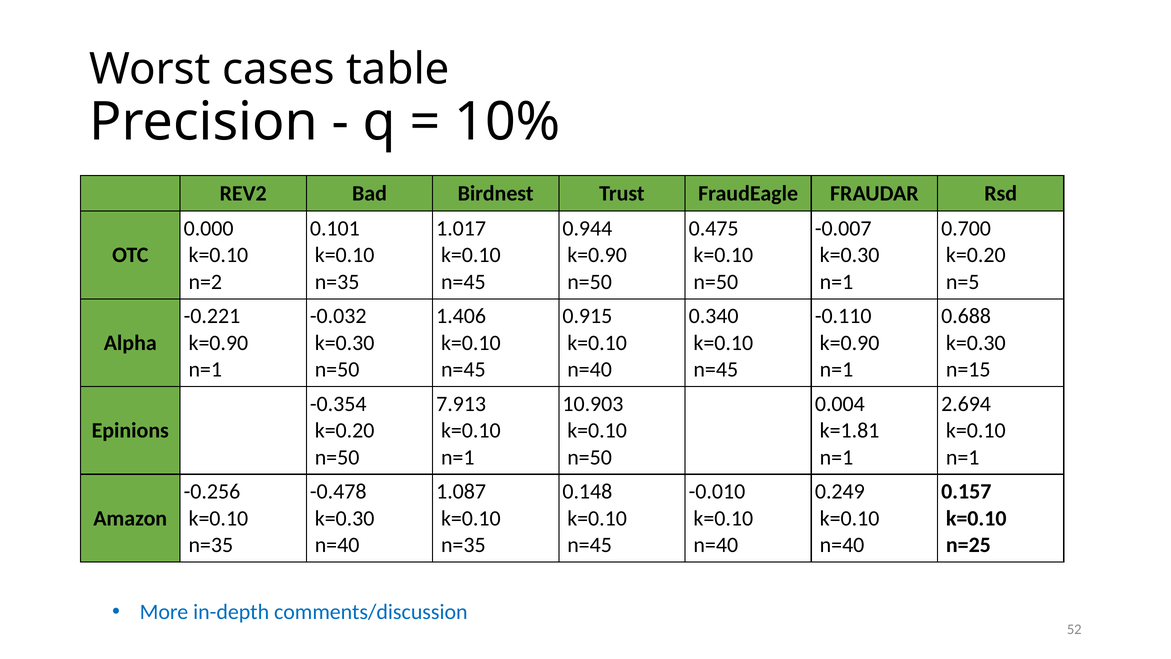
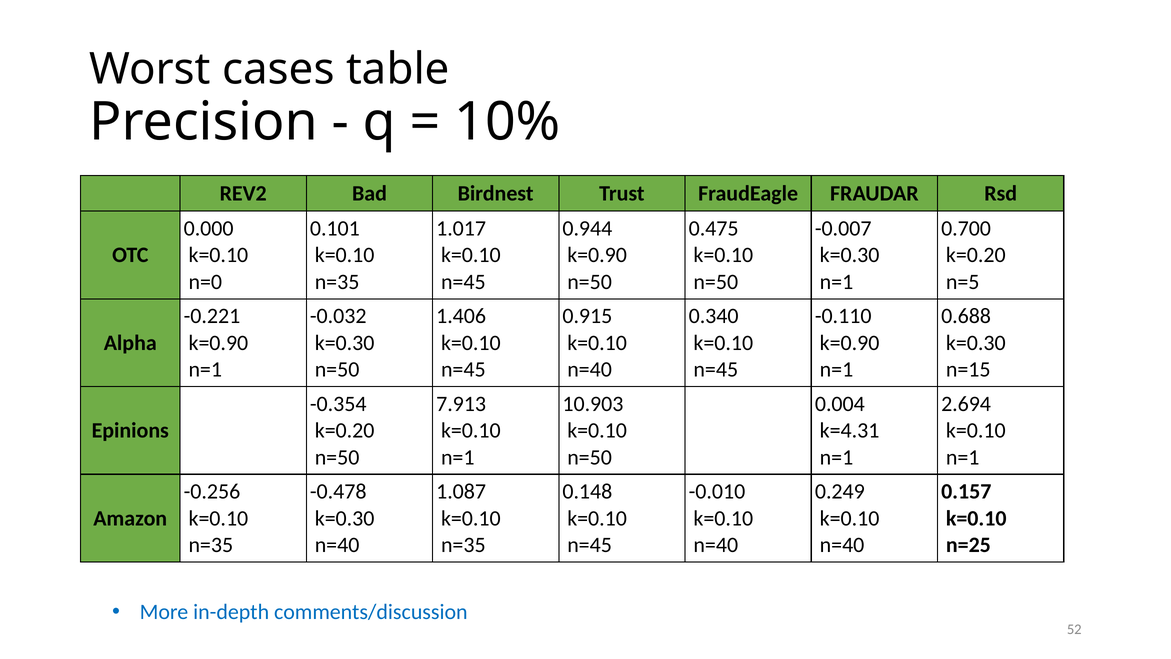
n=2: n=2 -> n=0
k=1.81: k=1.81 -> k=4.31
